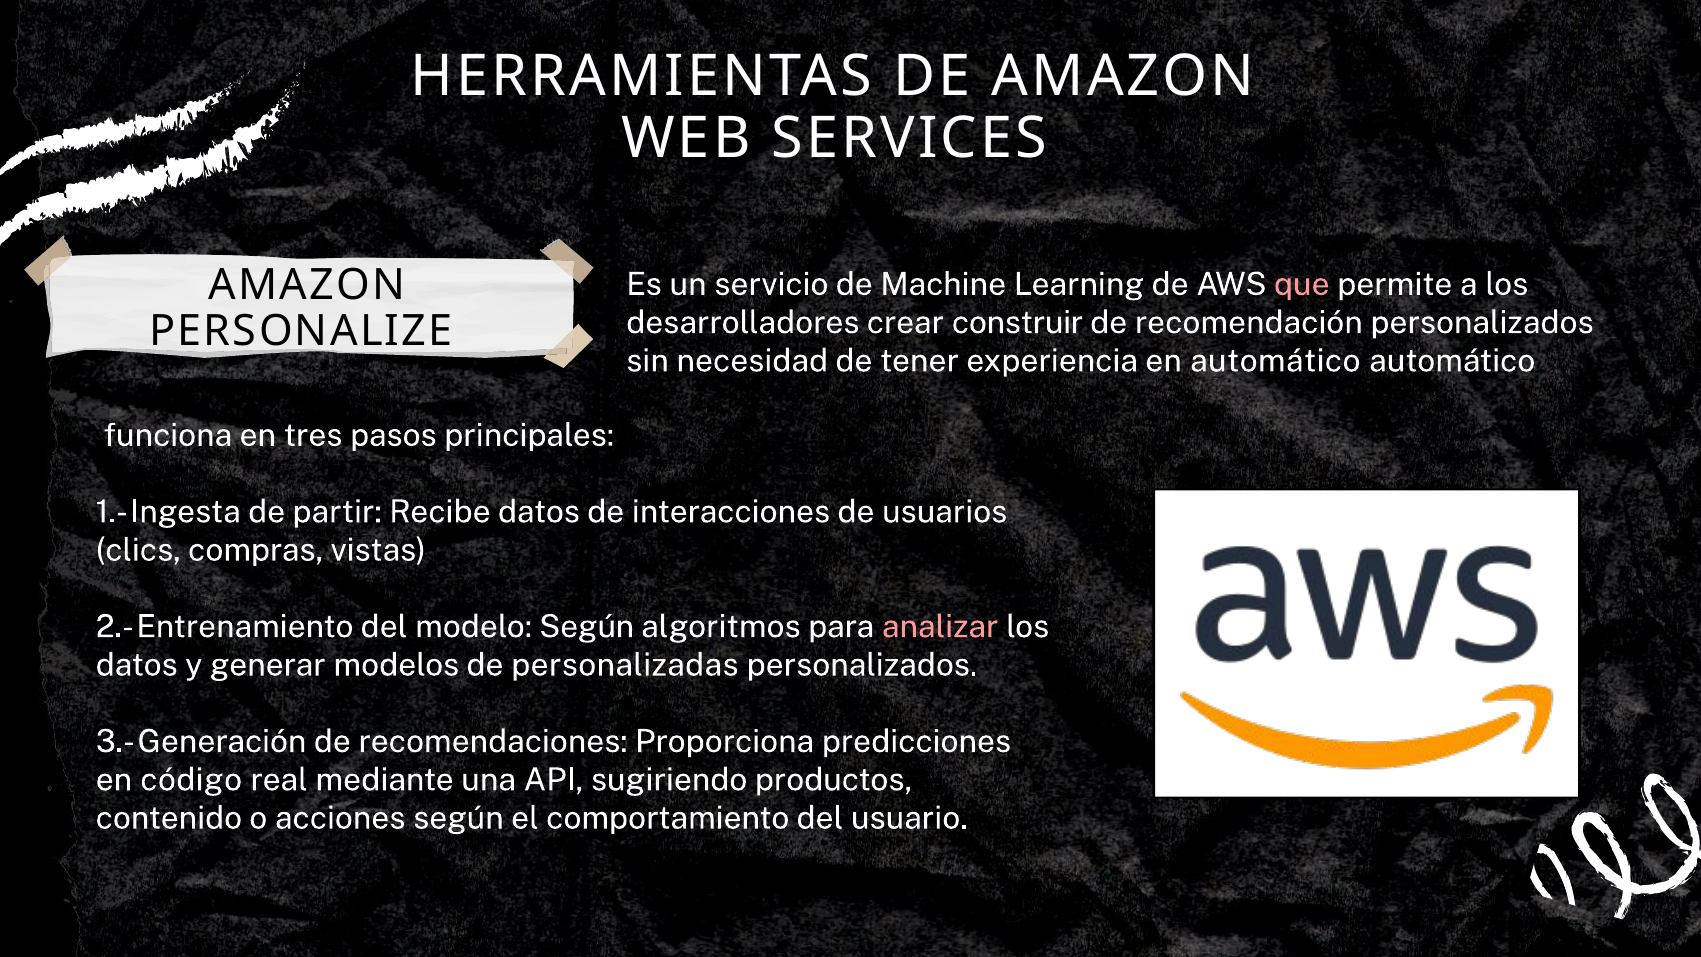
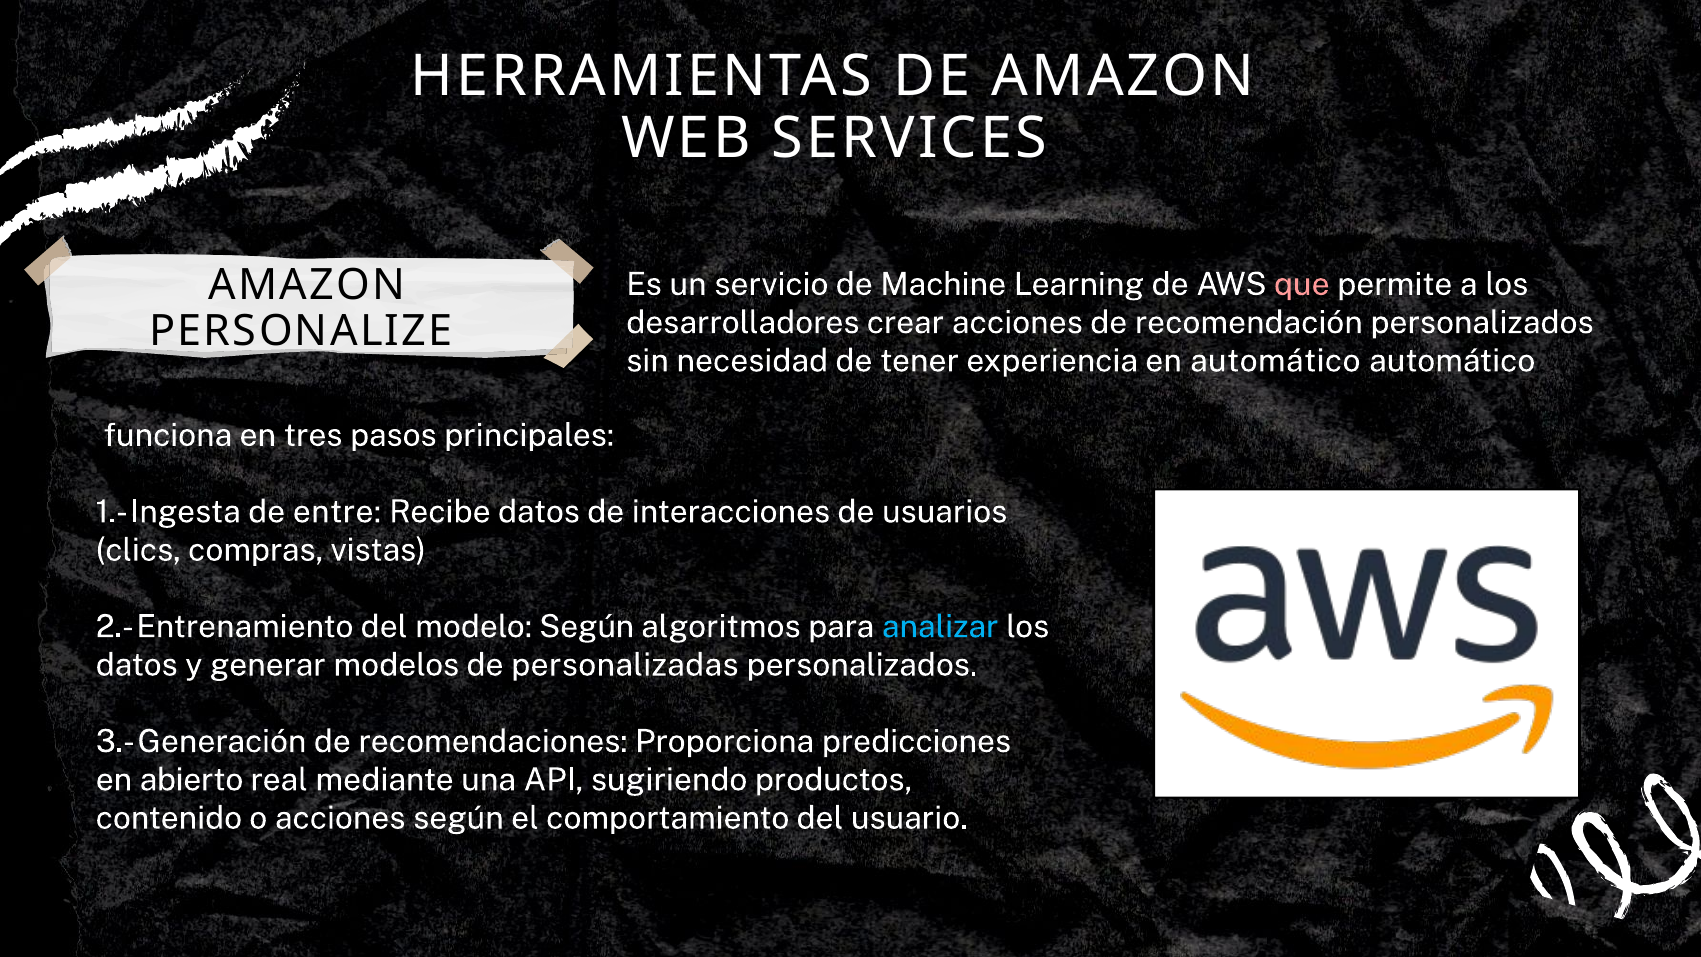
crear construir: construir -> acciones
partir: partir -> entre
analizar colour: pink -> light blue
código: código -> abierto
